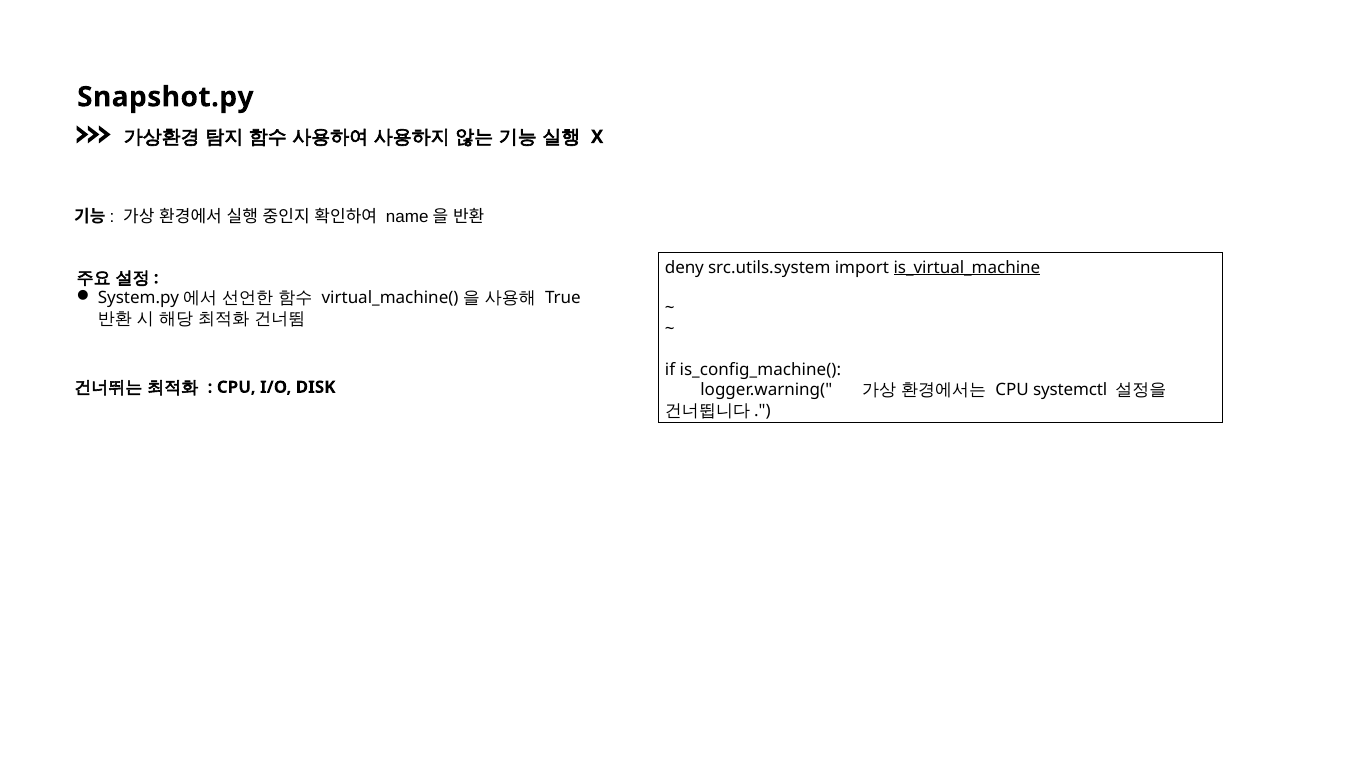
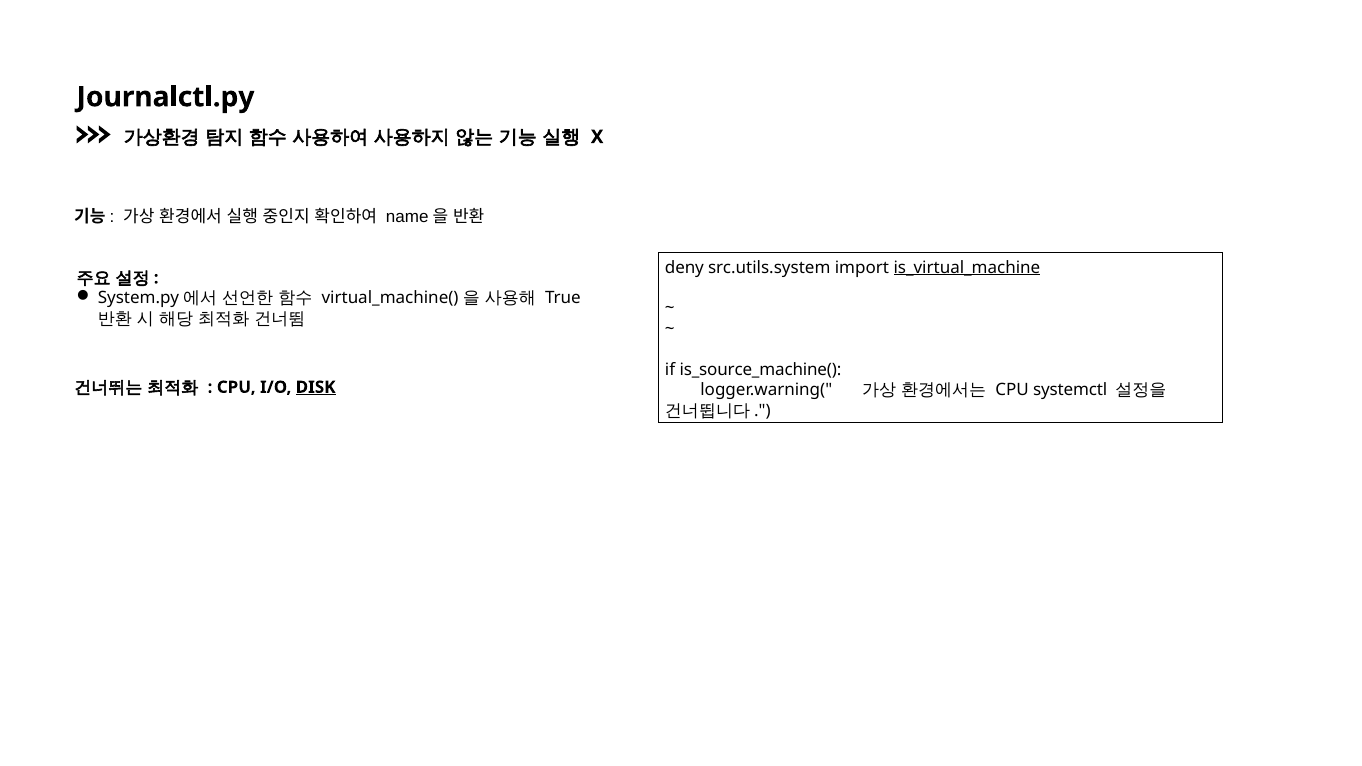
Snapshot.py: Snapshot.py -> Journalctl.py
is_config_machine(: is_config_machine( -> is_source_machine(
DISK underline: none -> present
